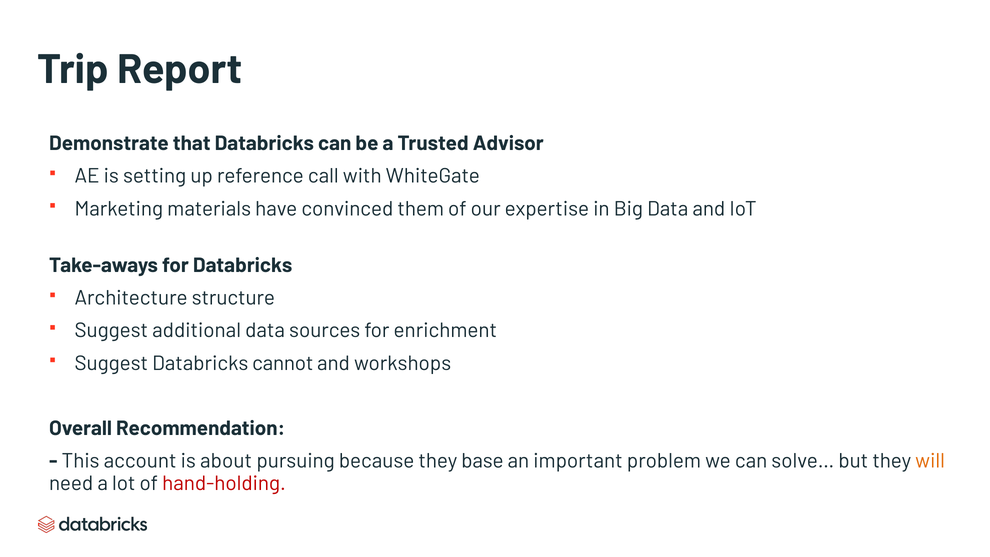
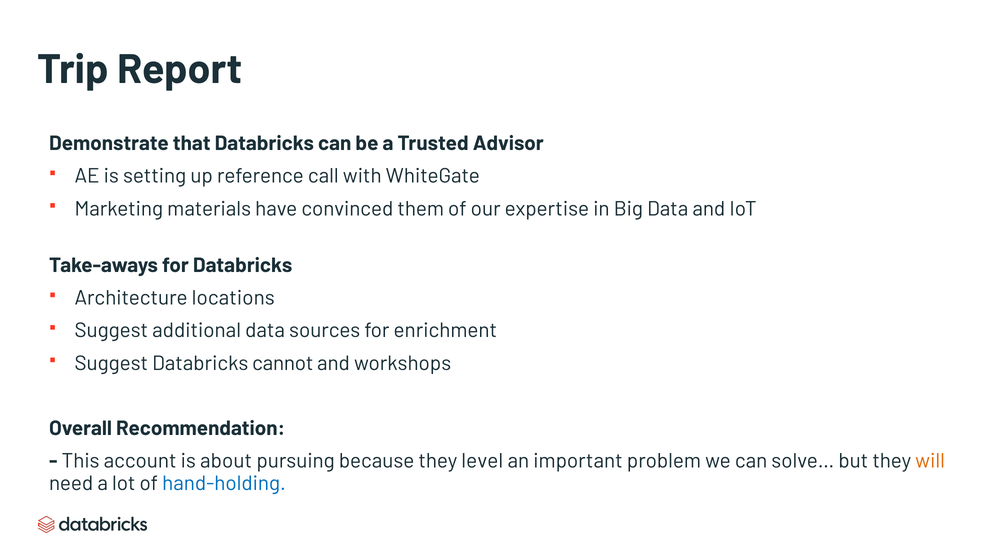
structure: structure -> locations
base: base -> level
hand-holding colour: red -> blue
